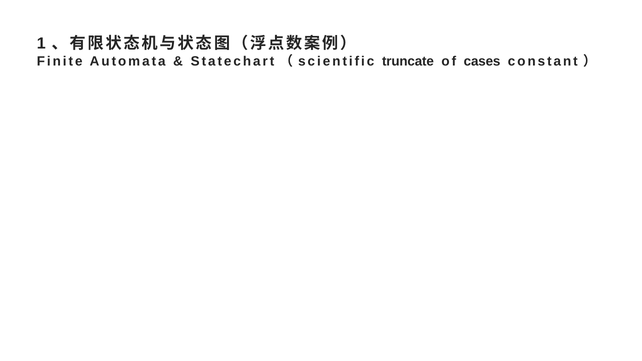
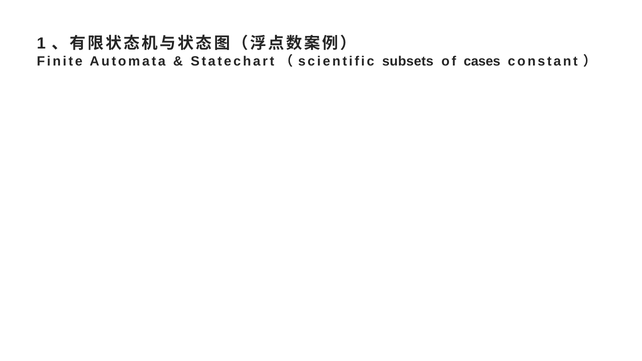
truncate: truncate -> subsets
